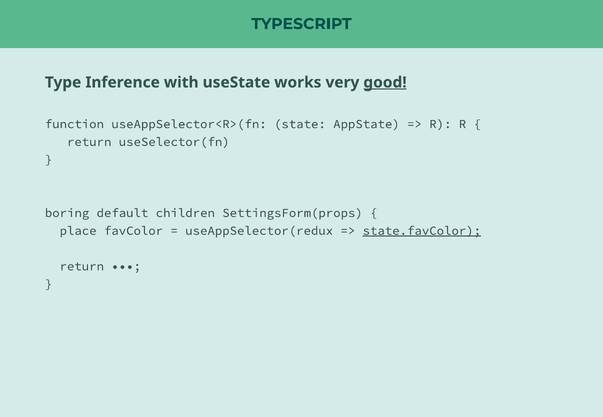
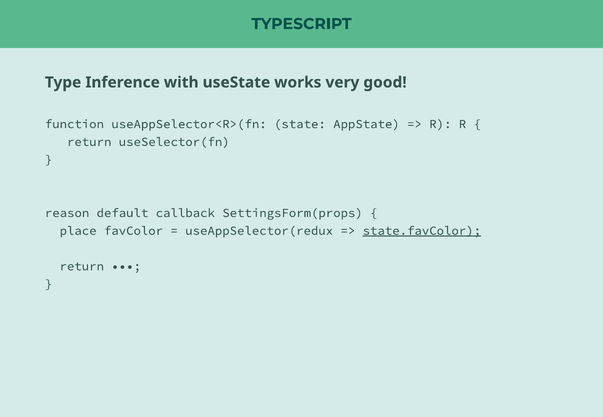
good underline: present -> none
boring: boring -> reason
children: children -> callback
